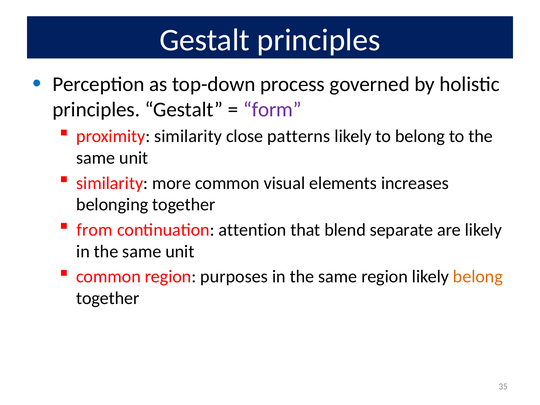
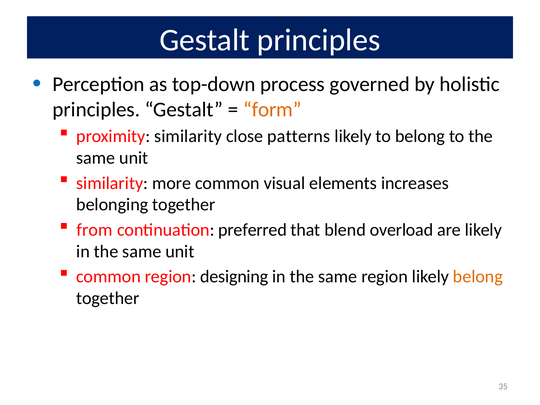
form colour: purple -> orange
attention: attention -> preferred
separate: separate -> overload
purposes: purposes -> designing
